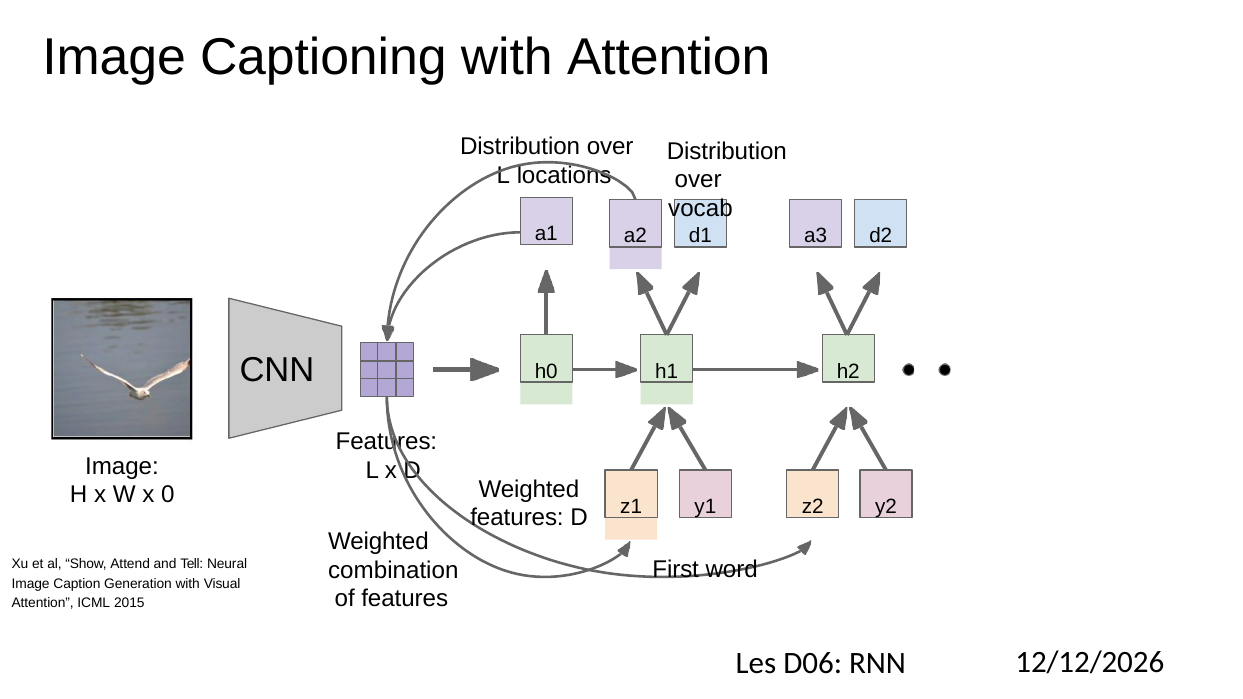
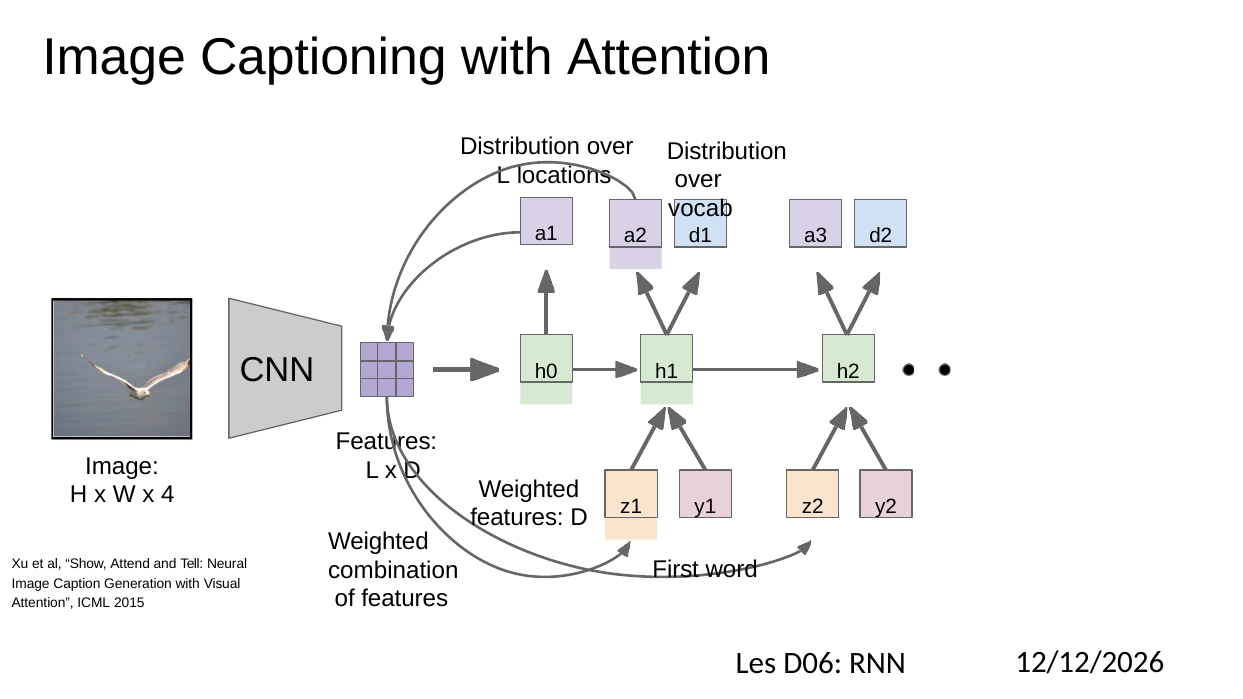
0: 0 -> 4
